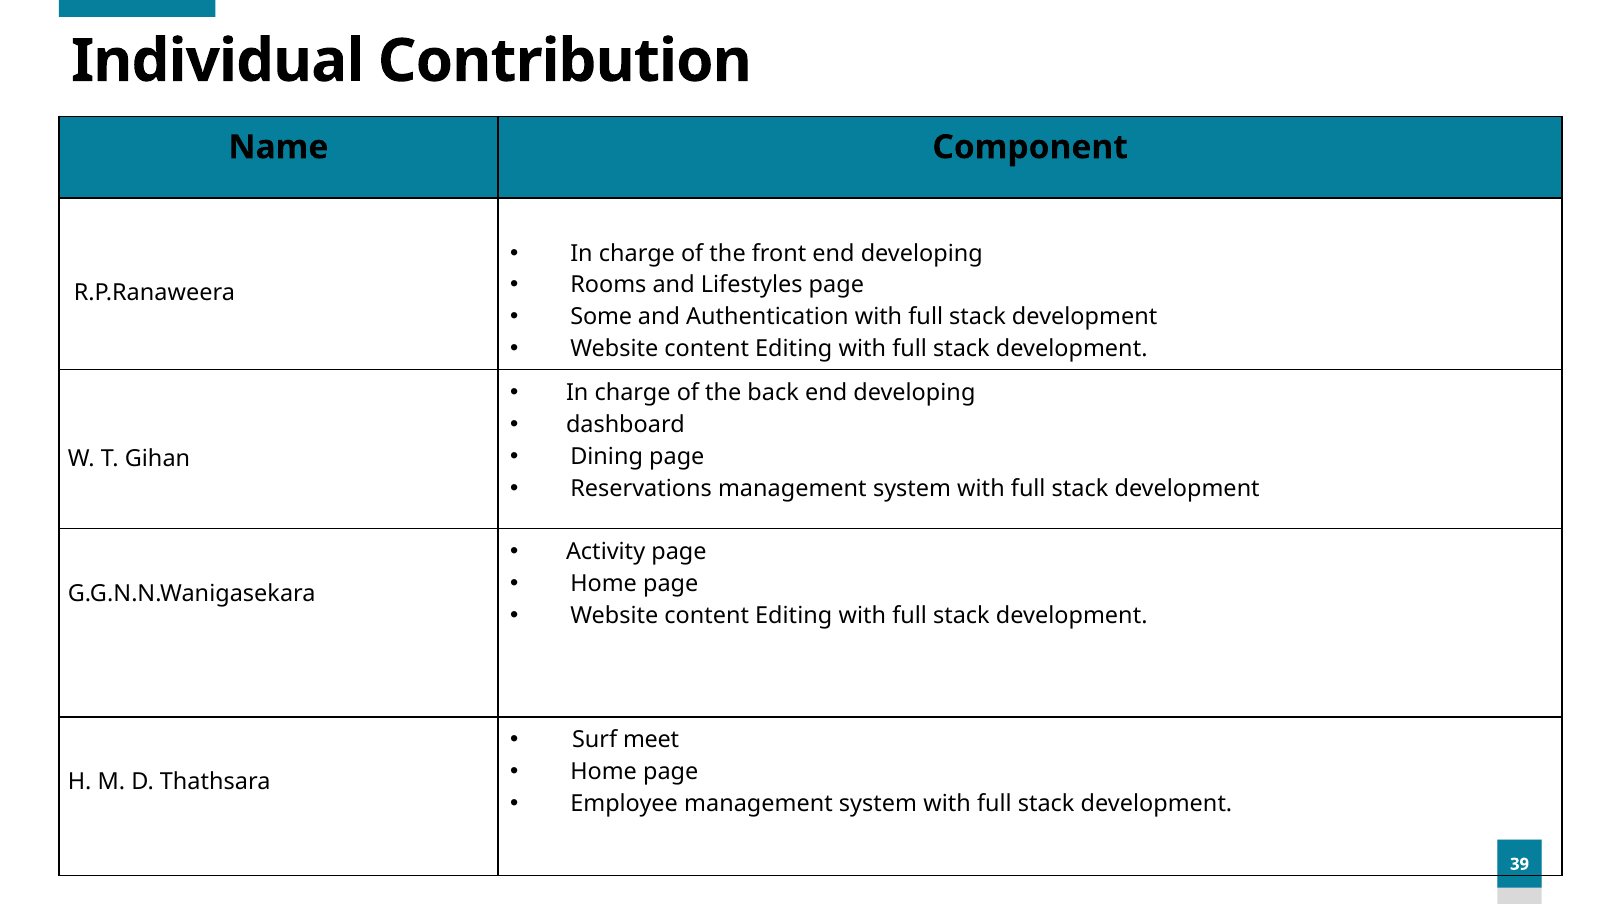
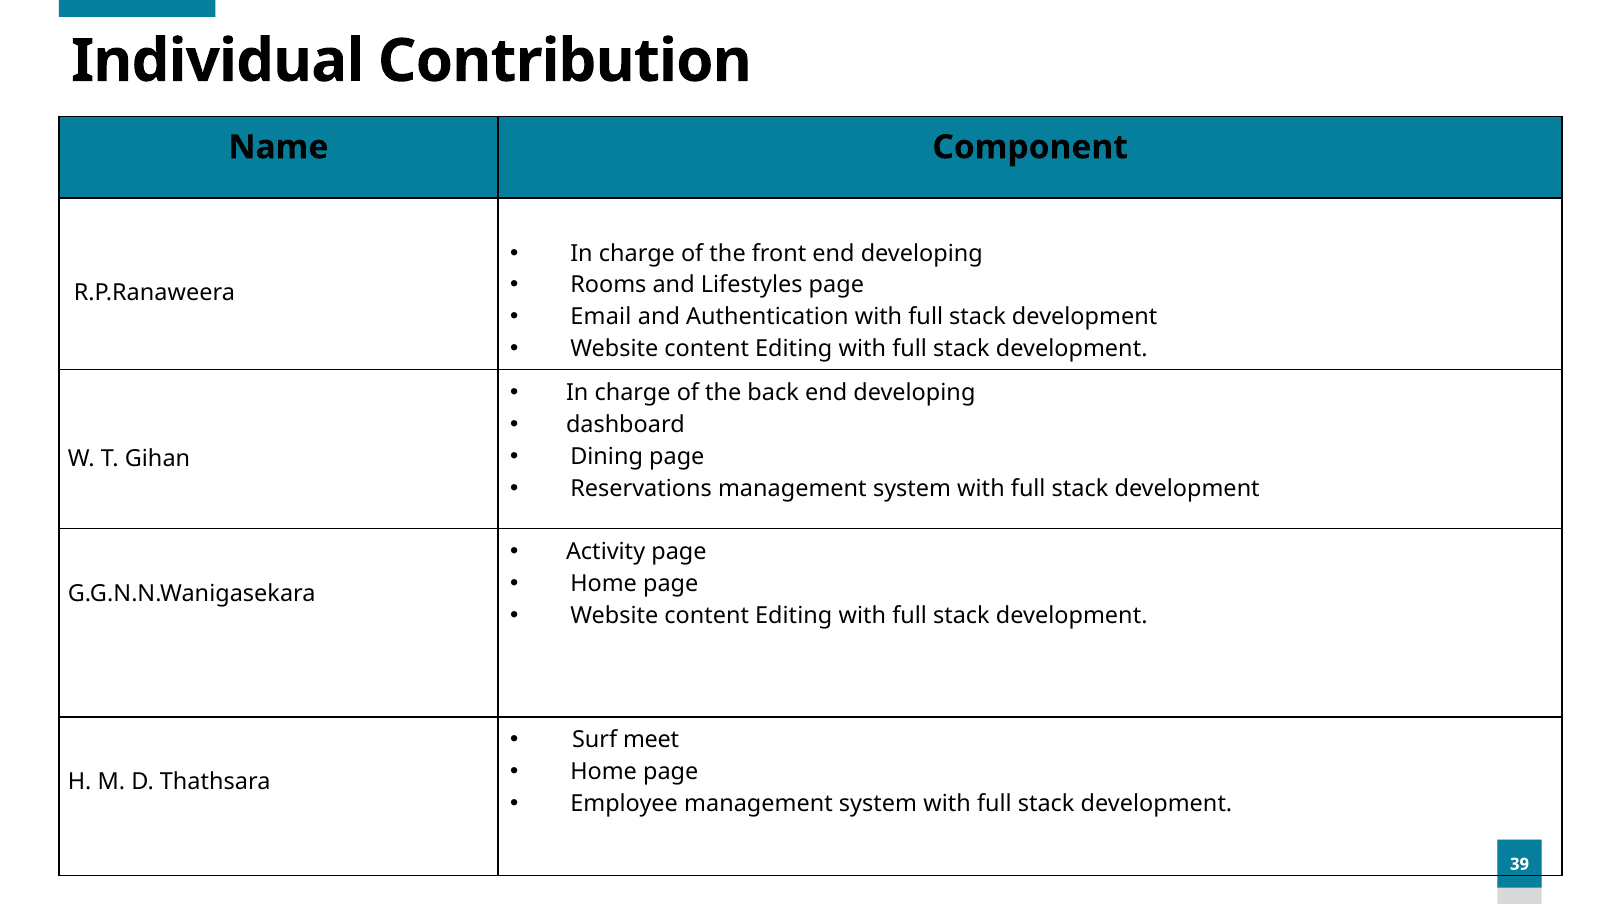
Some: Some -> Email
